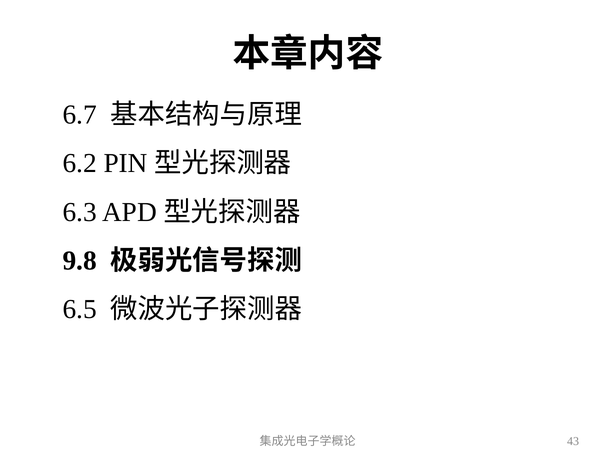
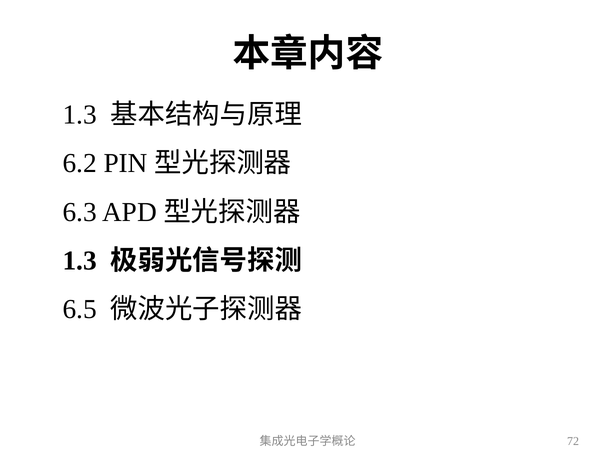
6.7 at (80, 115): 6.7 -> 1.3
9.8 at (80, 261): 9.8 -> 1.3
43: 43 -> 72
